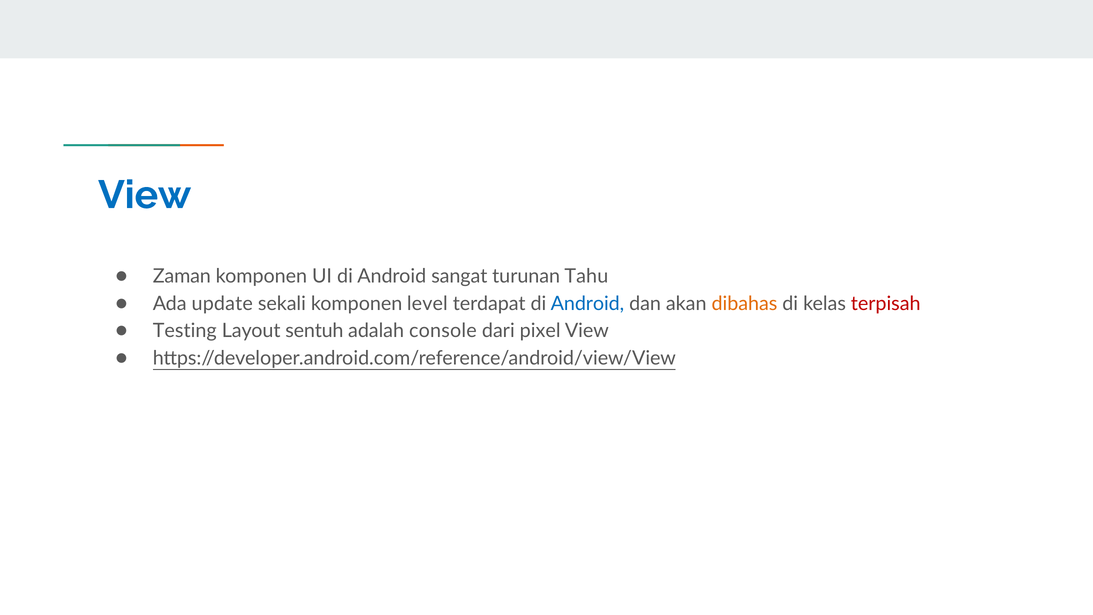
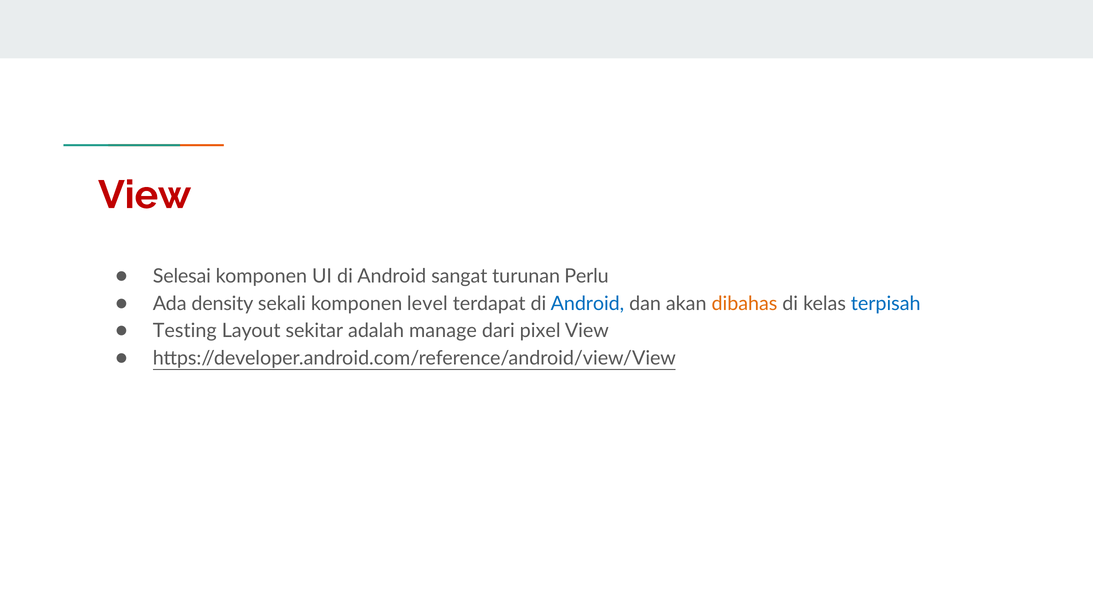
View at (145, 195) colour: blue -> red
Zaman: Zaman -> Selesai
Tahu: Tahu -> Perlu
update: update -> density
terpisah colour: red -> blue
sentuh: sentuh -> sekitar
console: console -> manage
